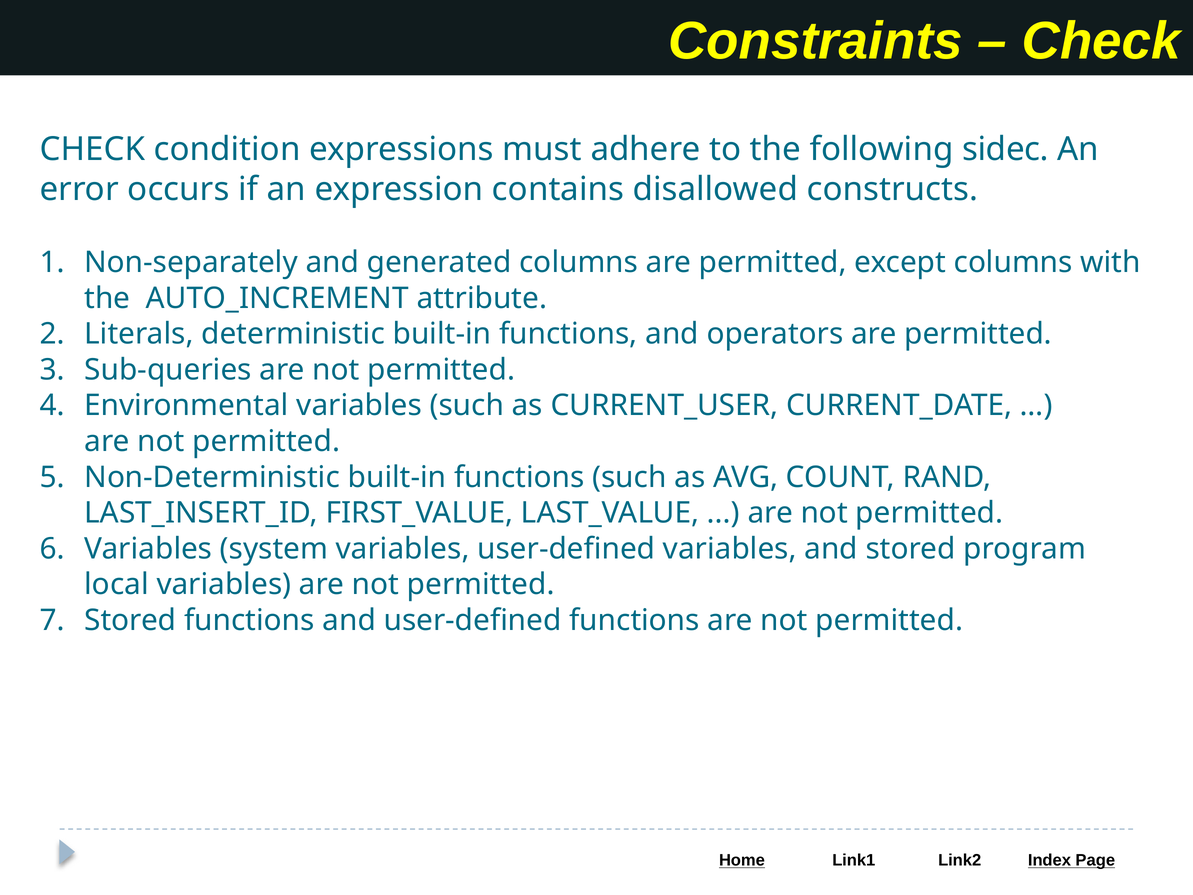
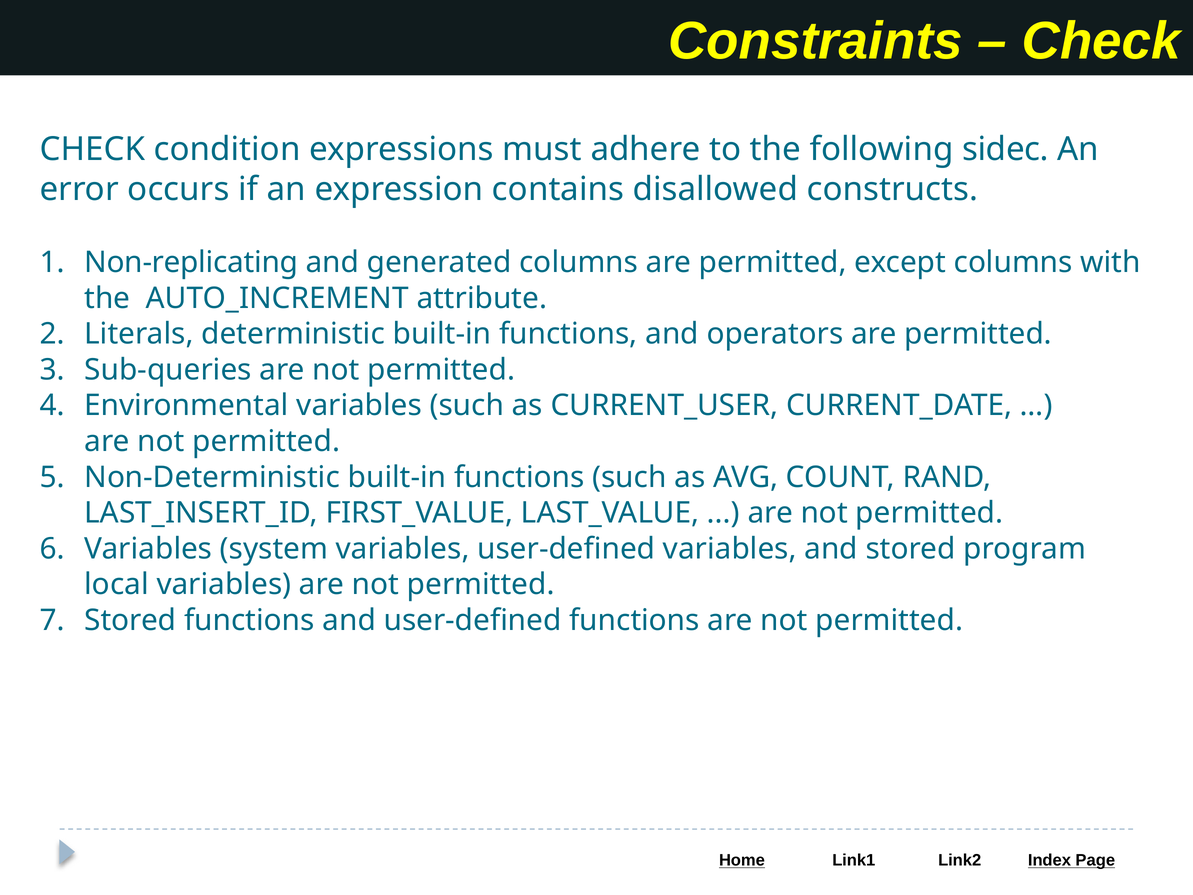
Non-separately: Non-separately -> Non-replicating
